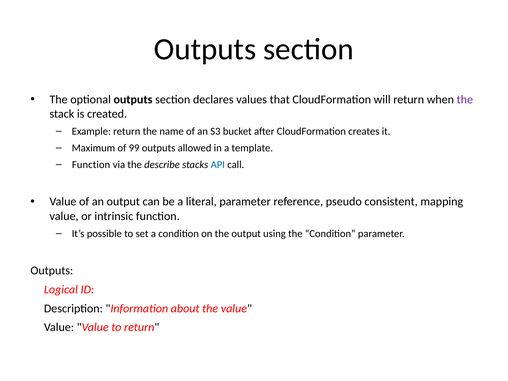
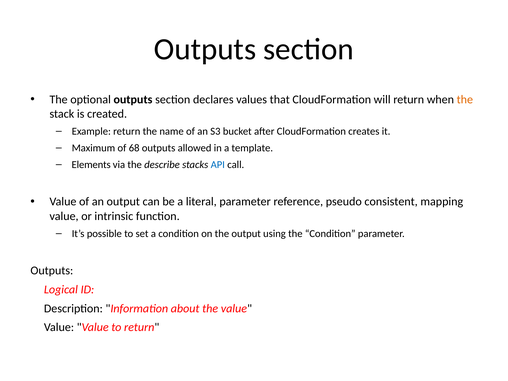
the at (465, 99) colour: purple -> orange
99: 99 -> 68
Function at (91, 165): Function -> Elements
